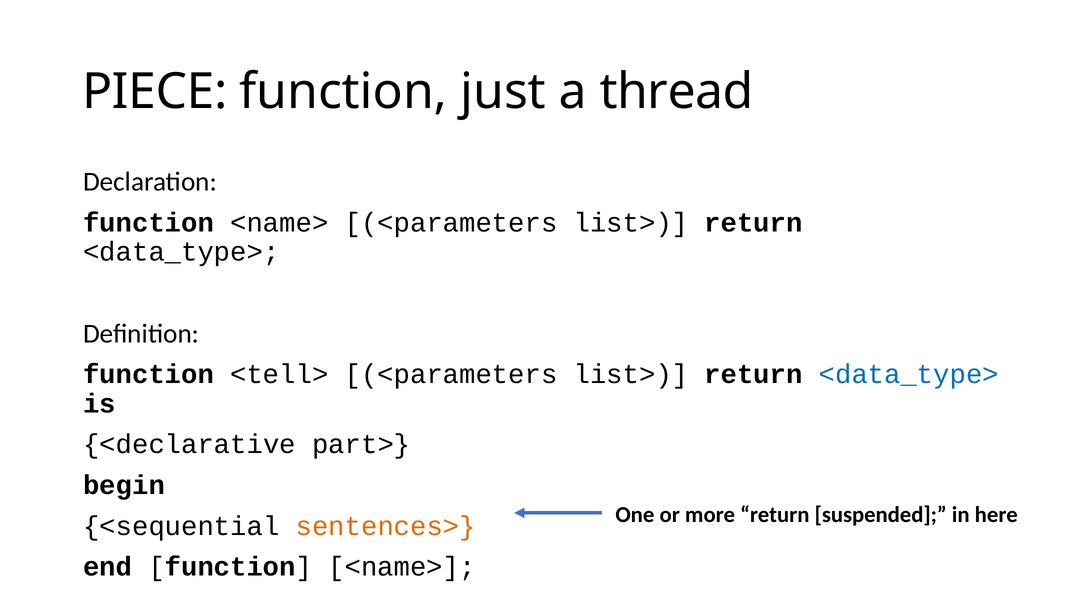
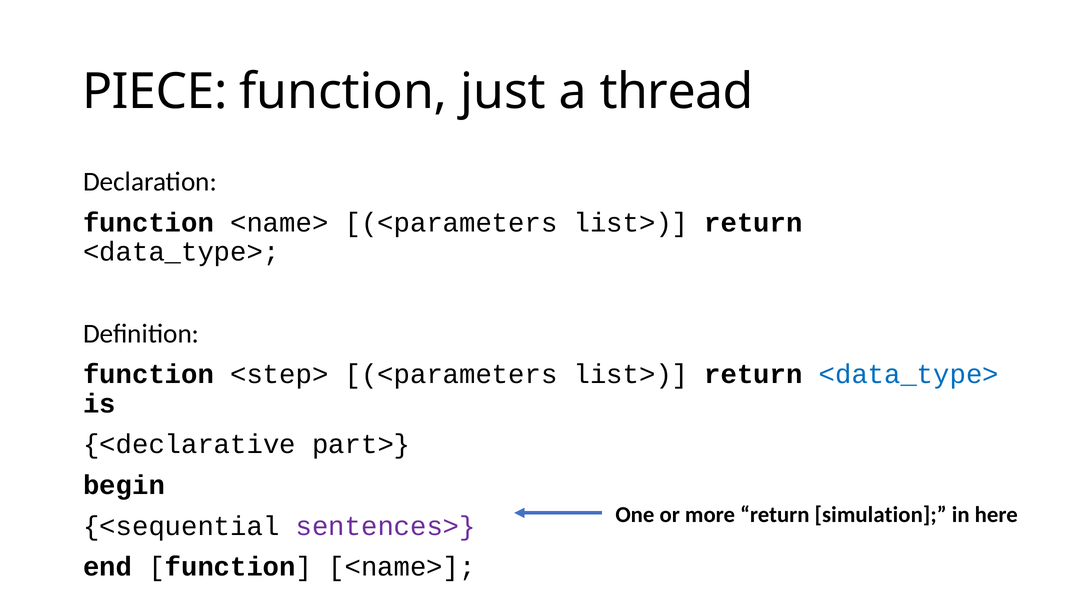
<tell>: <tell> -> <step>
suspended: suspended -> simulation
sentences> colour: orange -> purple
